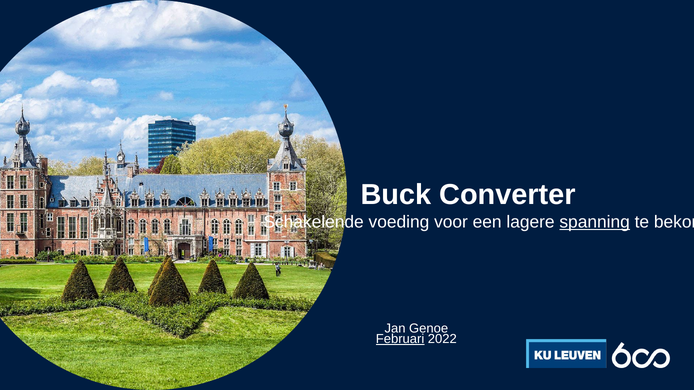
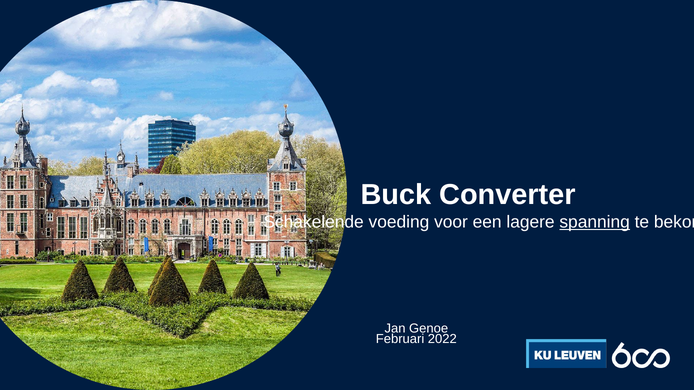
Februari underline: present -> none
